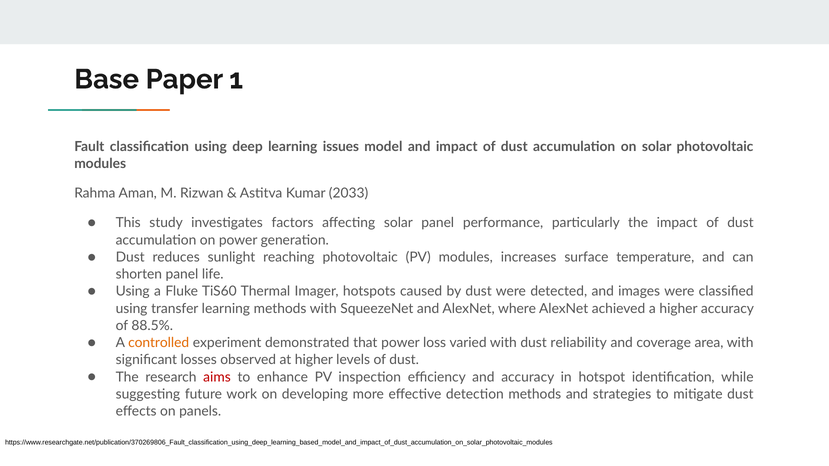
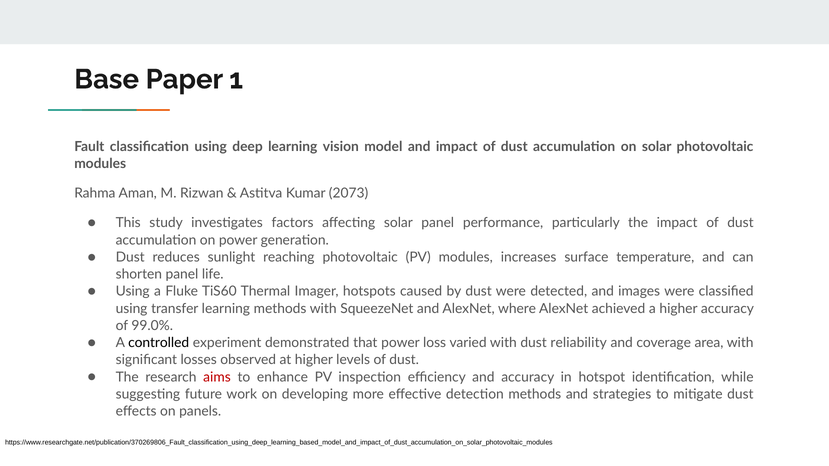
issues: issues -> vision
2033: 2033 -> 2073
88.5%: 88.5% -> 99.0%
controlled colour: orange -> black
